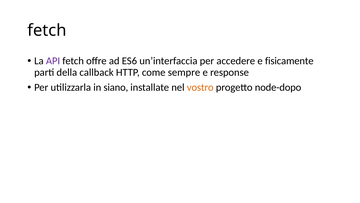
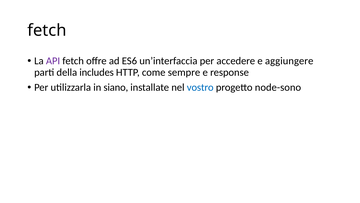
fisicamente: fisicamente -> aggiungere
callback: callback -> includes
vostro colour: orange -> blue
node-dopo: node-dopo -> node-sono
